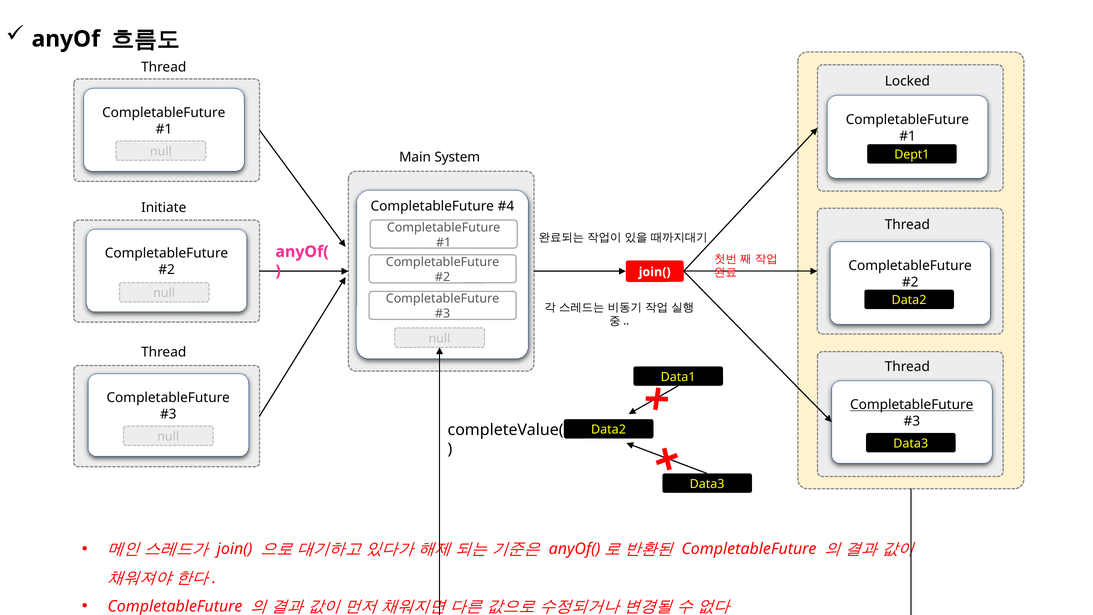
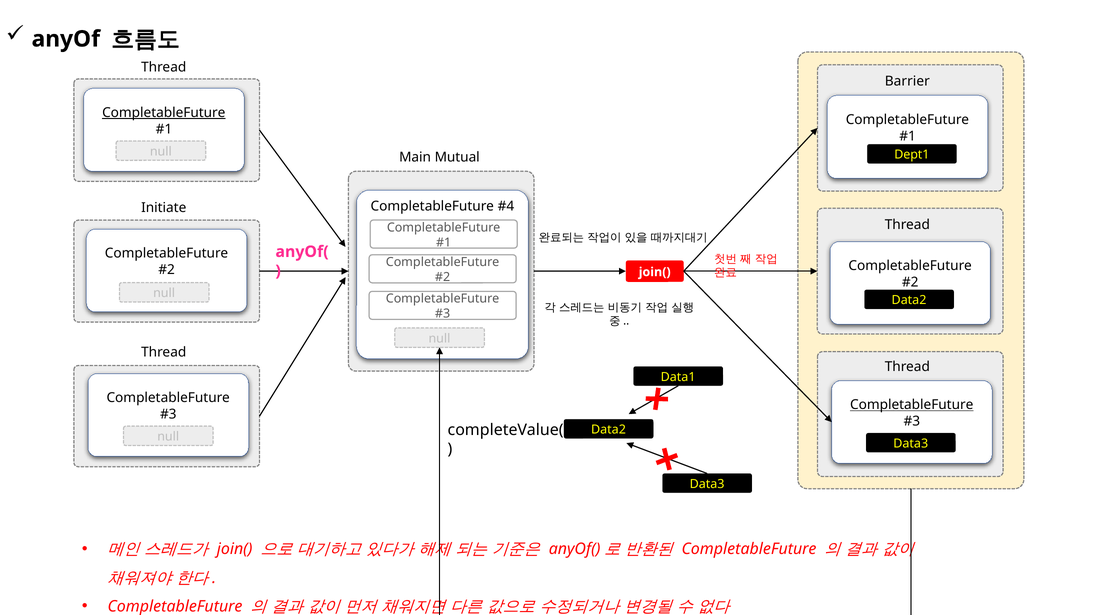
Locked: Locked -> Barrier
CompletableFuture at (164, 113) underline: none -> present
System: System -> Mutual
